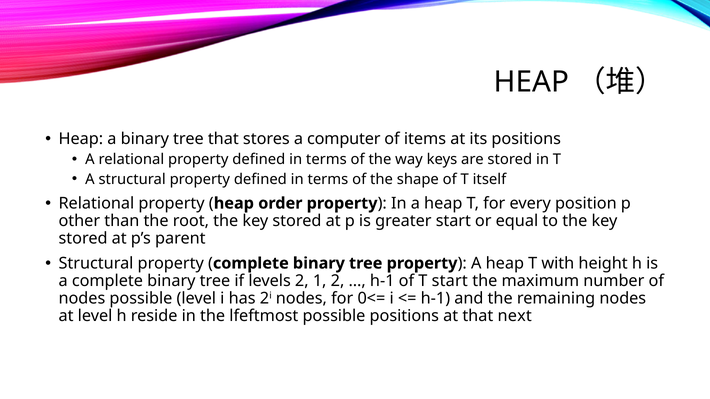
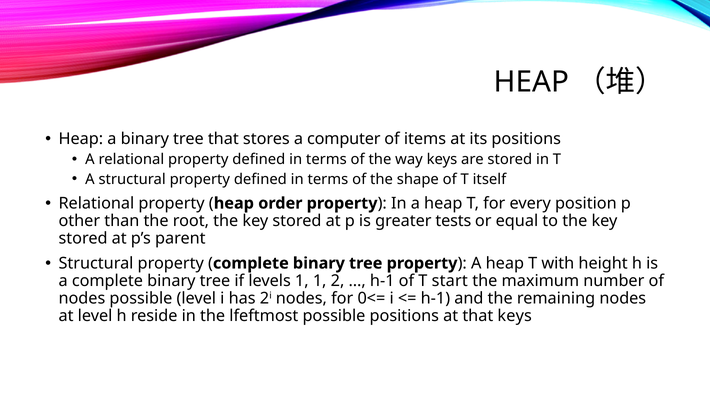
greater start: start -> tests
levels 2: 2 -> 1
that next: next -> keys
